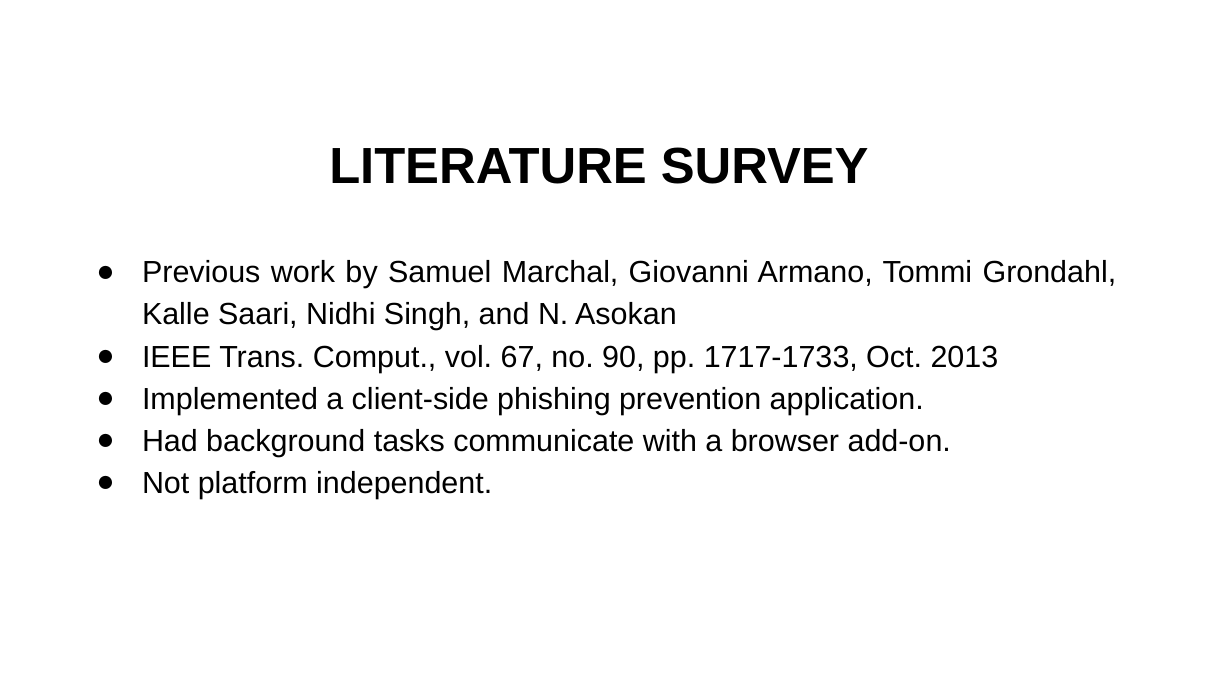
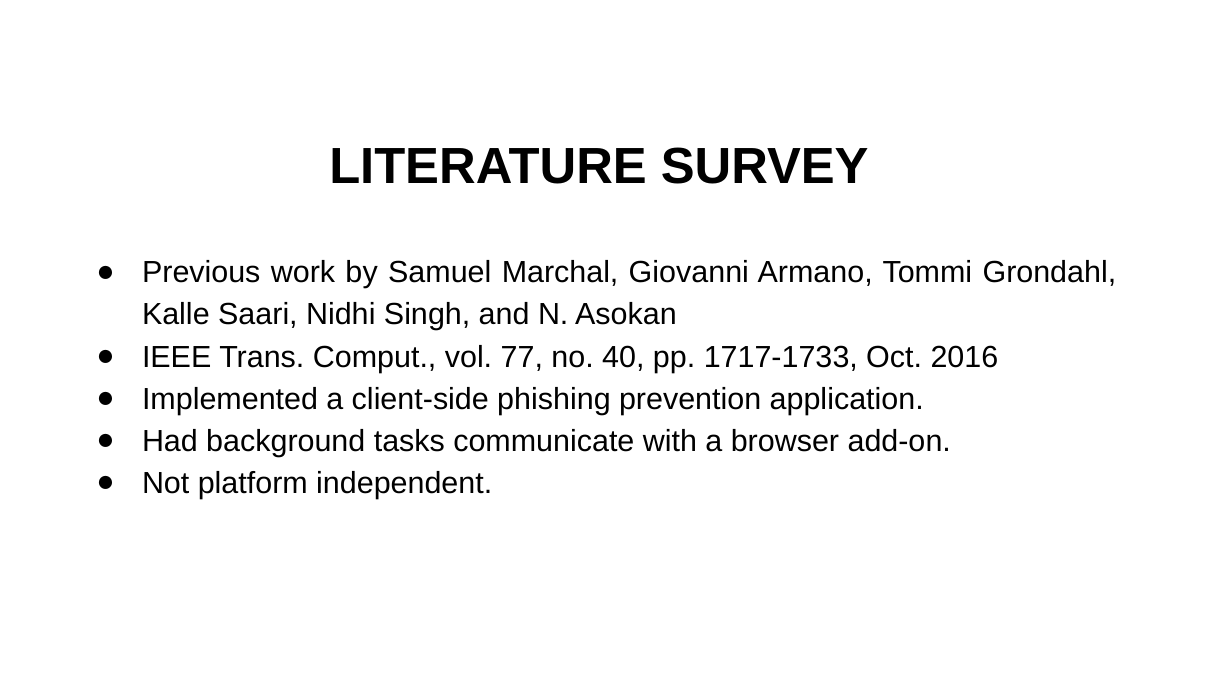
67: 67 -> 77
90: 90 -> 40
2013: 2013 -> 2016
